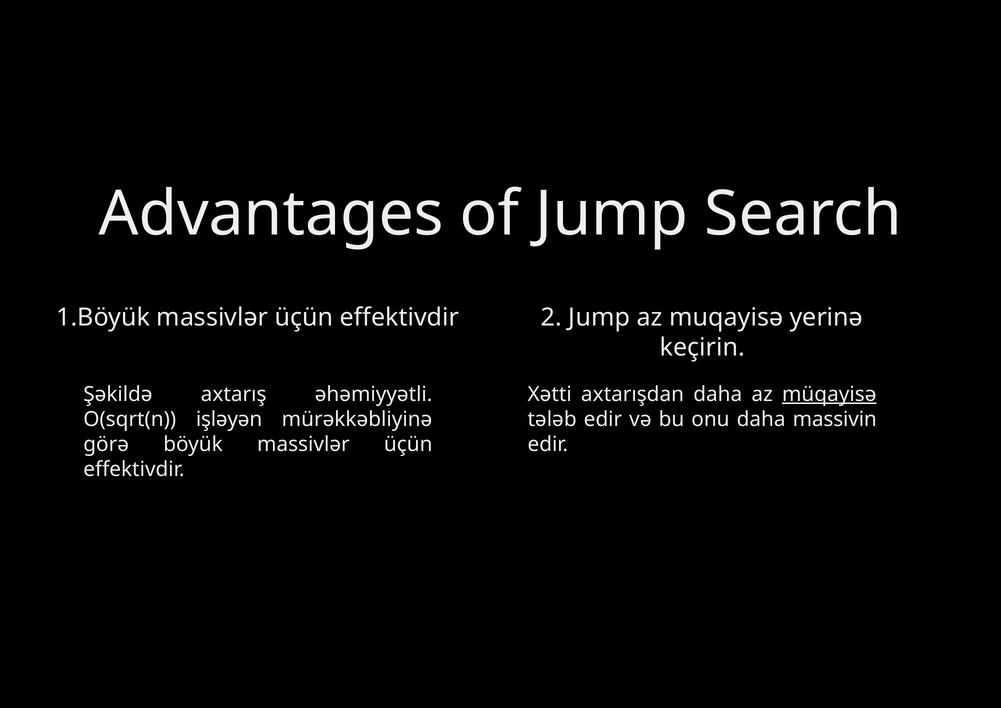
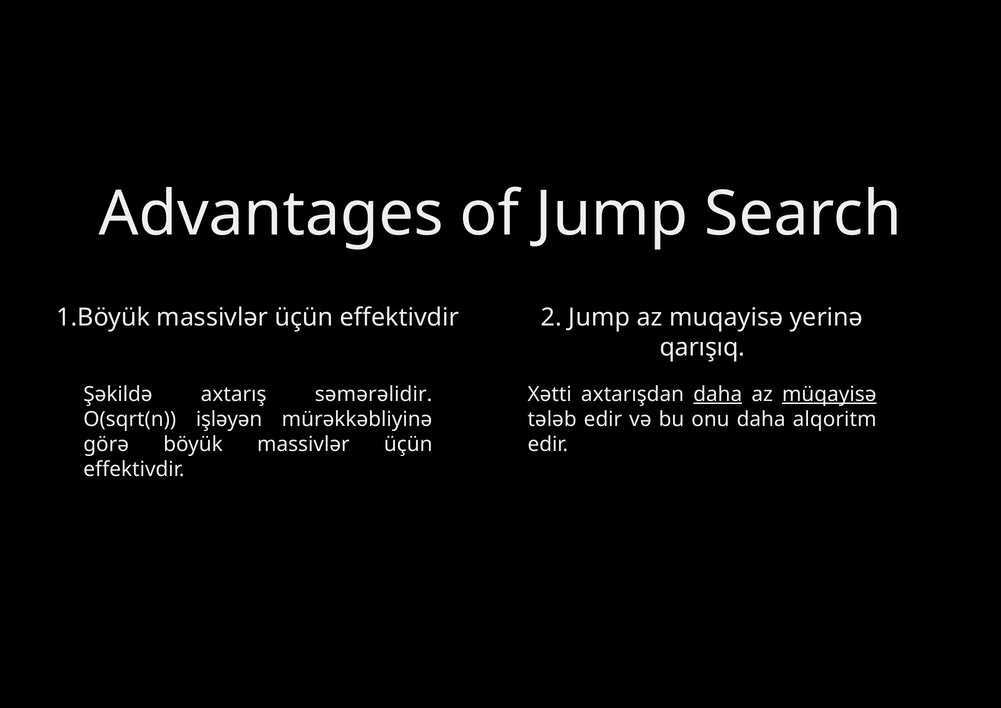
keçirin: keçirin -> qarışıq
əhəmiyyətli: əhəmiyyətli -> səmərəlidir
daha at (718, 394) underline: none -> present
massivin: massivin -> alqoritm
